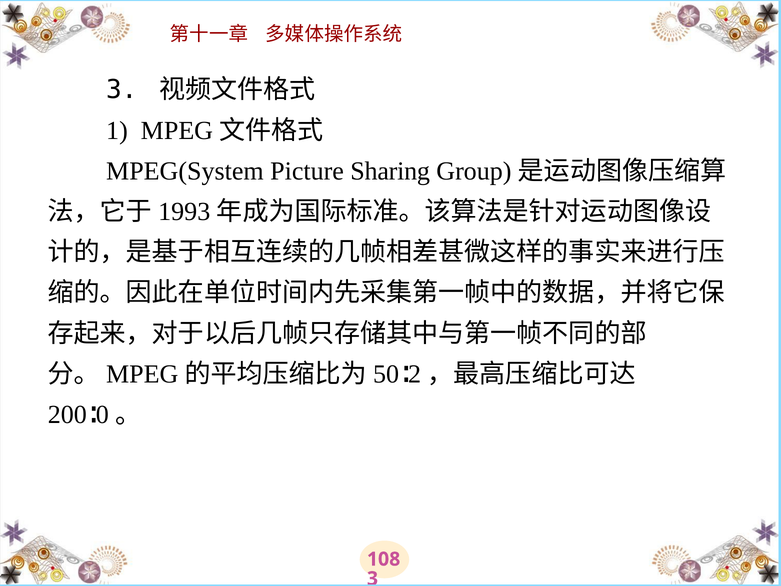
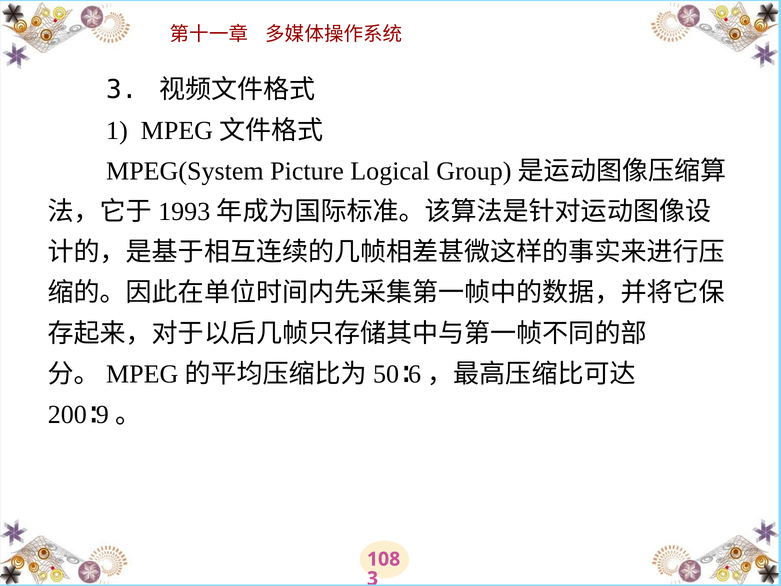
Sharing: Sharing -> Logical
2: 2 -> 6
0: 0 -> 9
